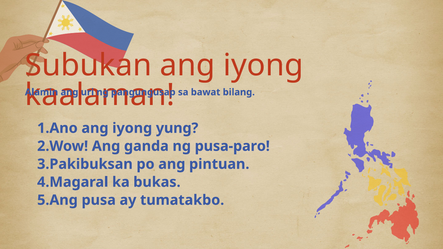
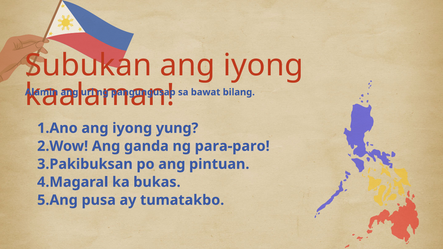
pusa-paro: pusa-paro -> para-paro
